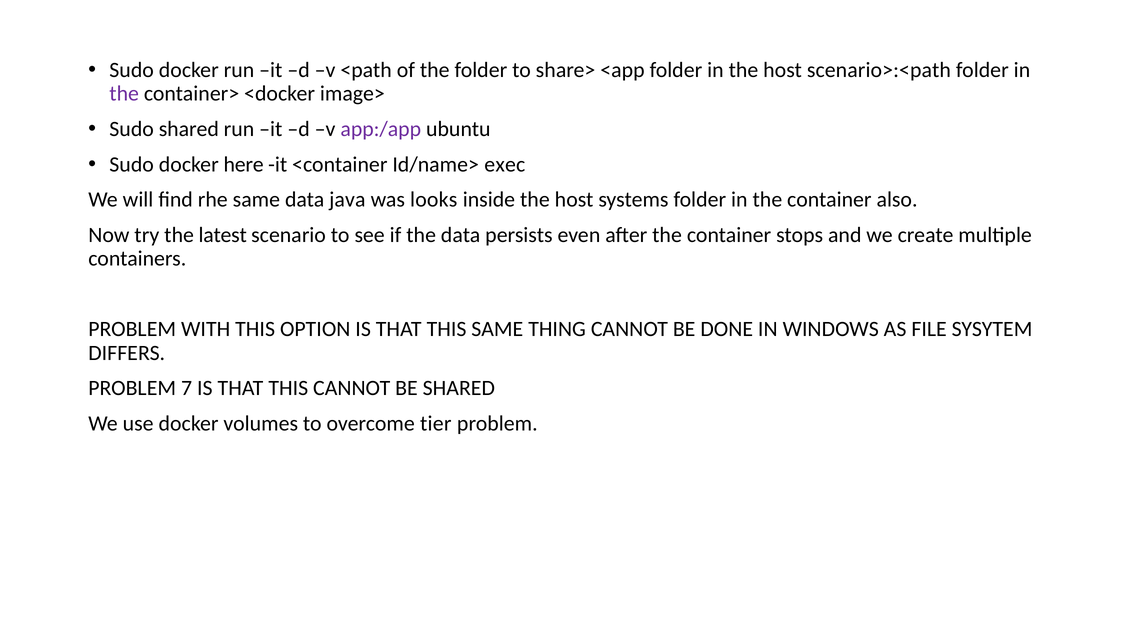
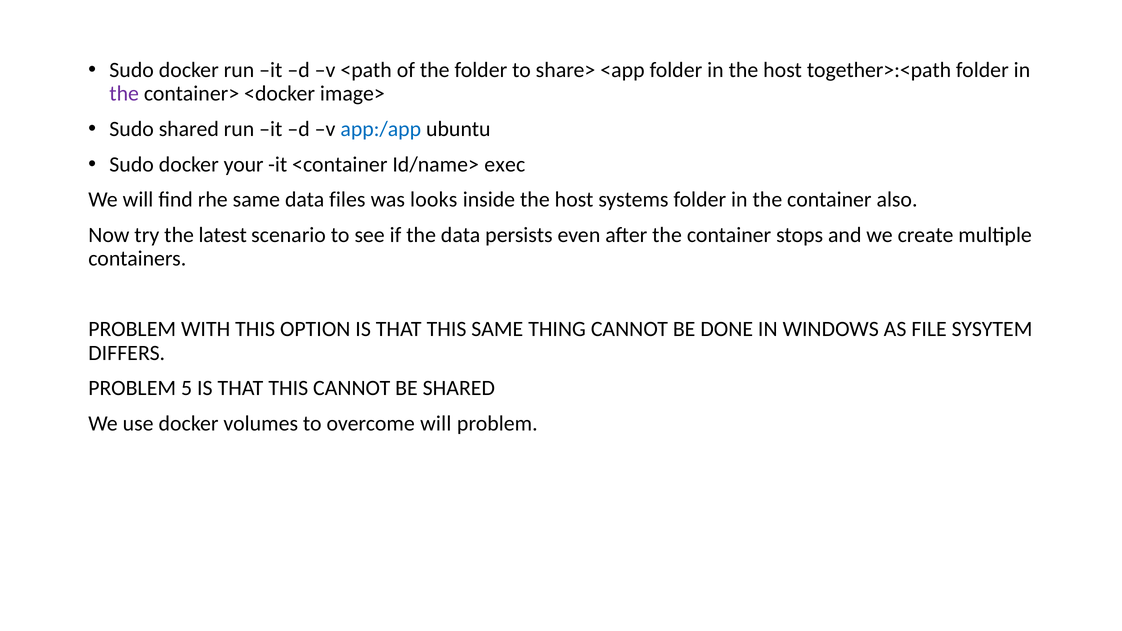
scenario>:<path: scenario>:<path -> together>:<path
app:/app colour: purple -> blue
here: here -> your
java: java -> files
7: 7 -> 5
overcome tier: tier -> will
